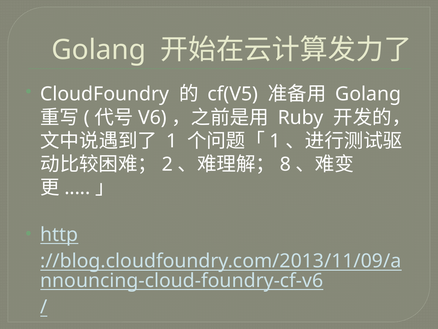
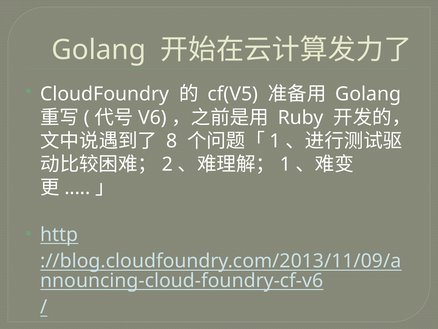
1 at (172, 141): 1 -> 8
8 at (285, 164): 8 -> 1
